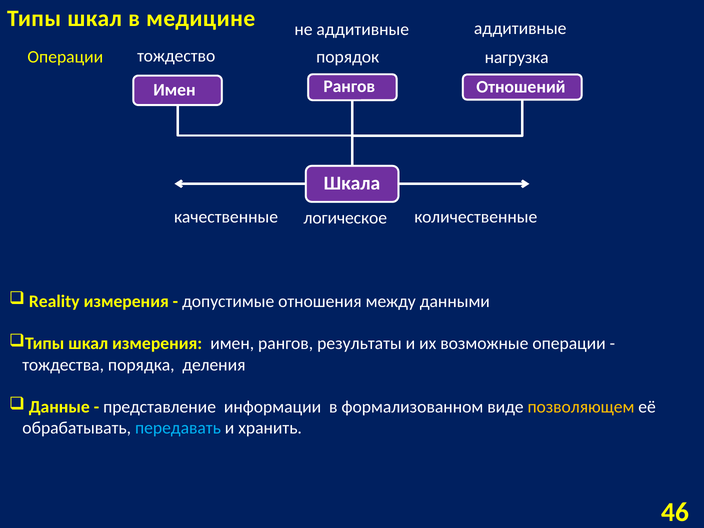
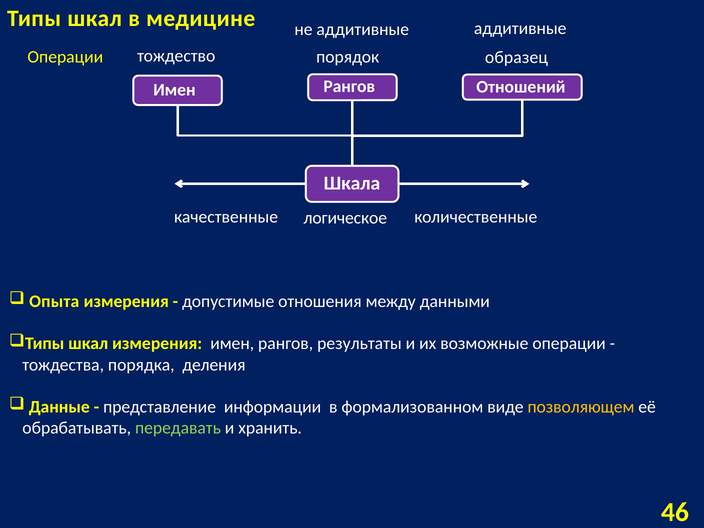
нагрузка: нагрузка -> образец
Reality: Reality -> Опыта
передавать colour: light blue -> light green
